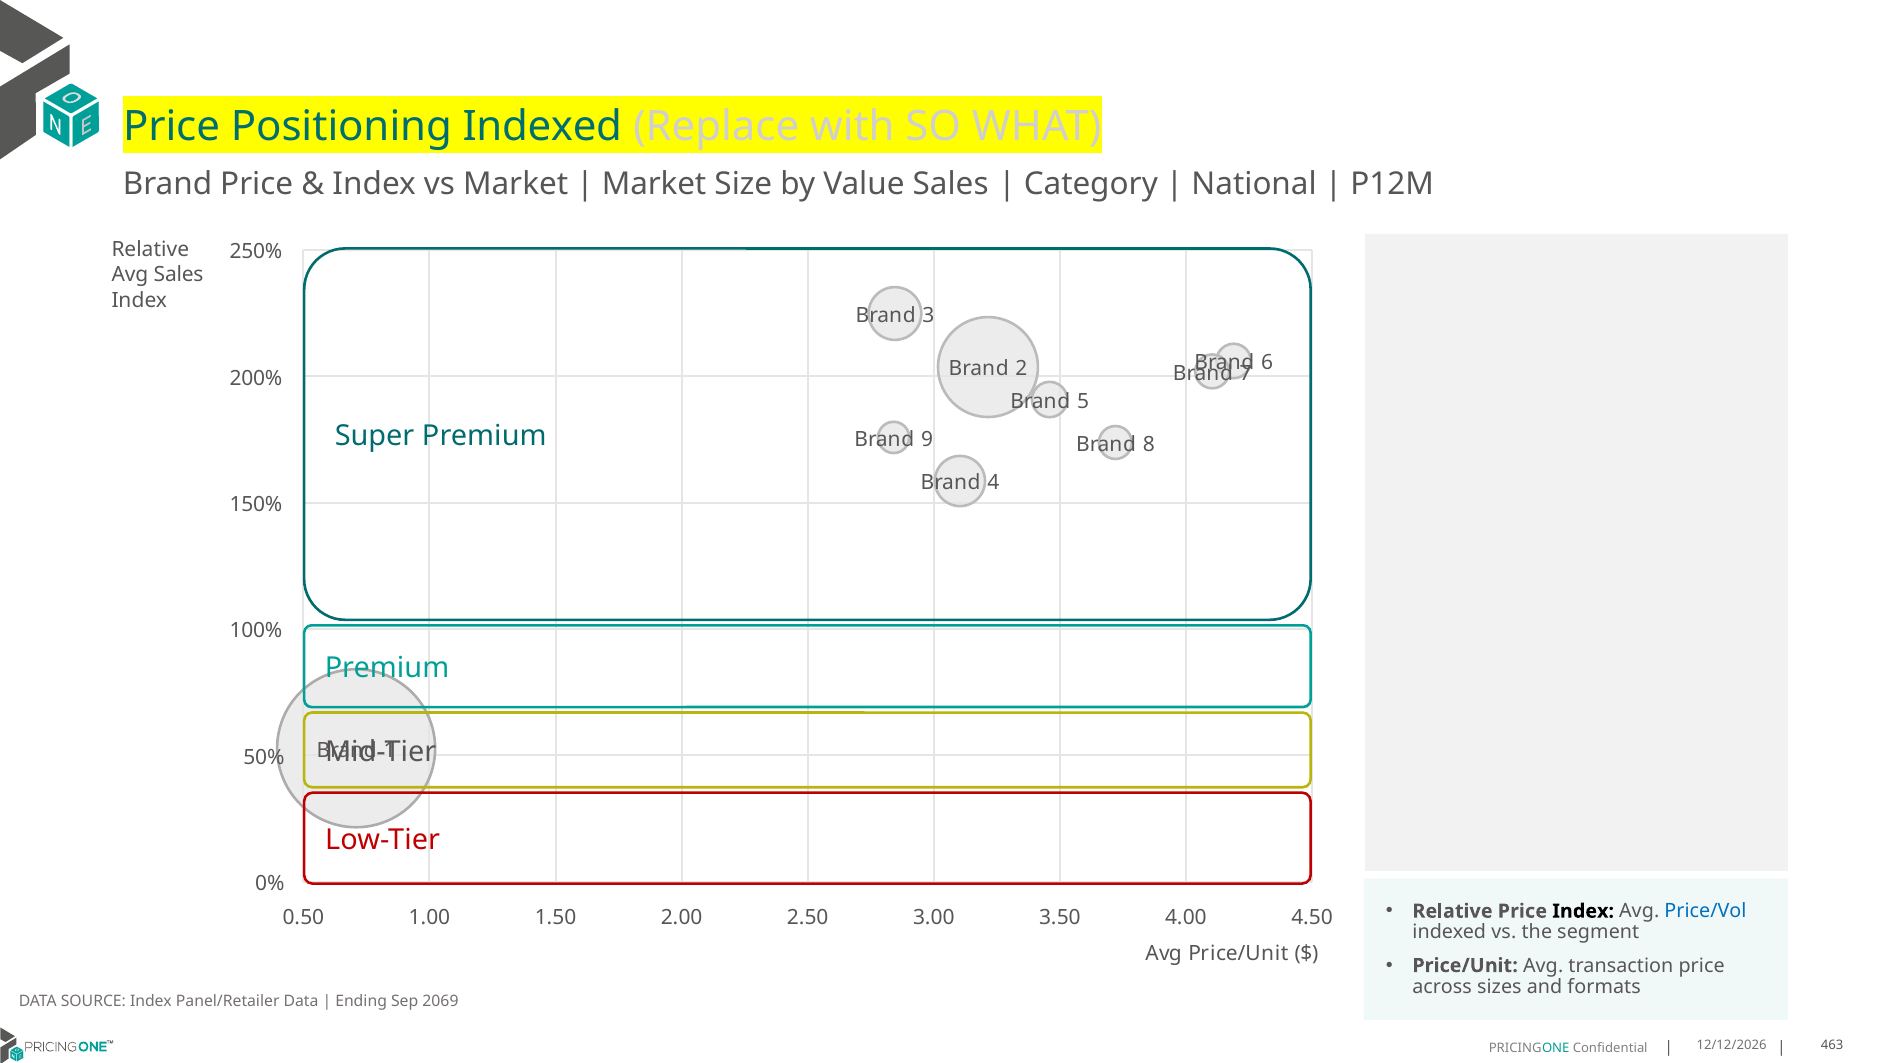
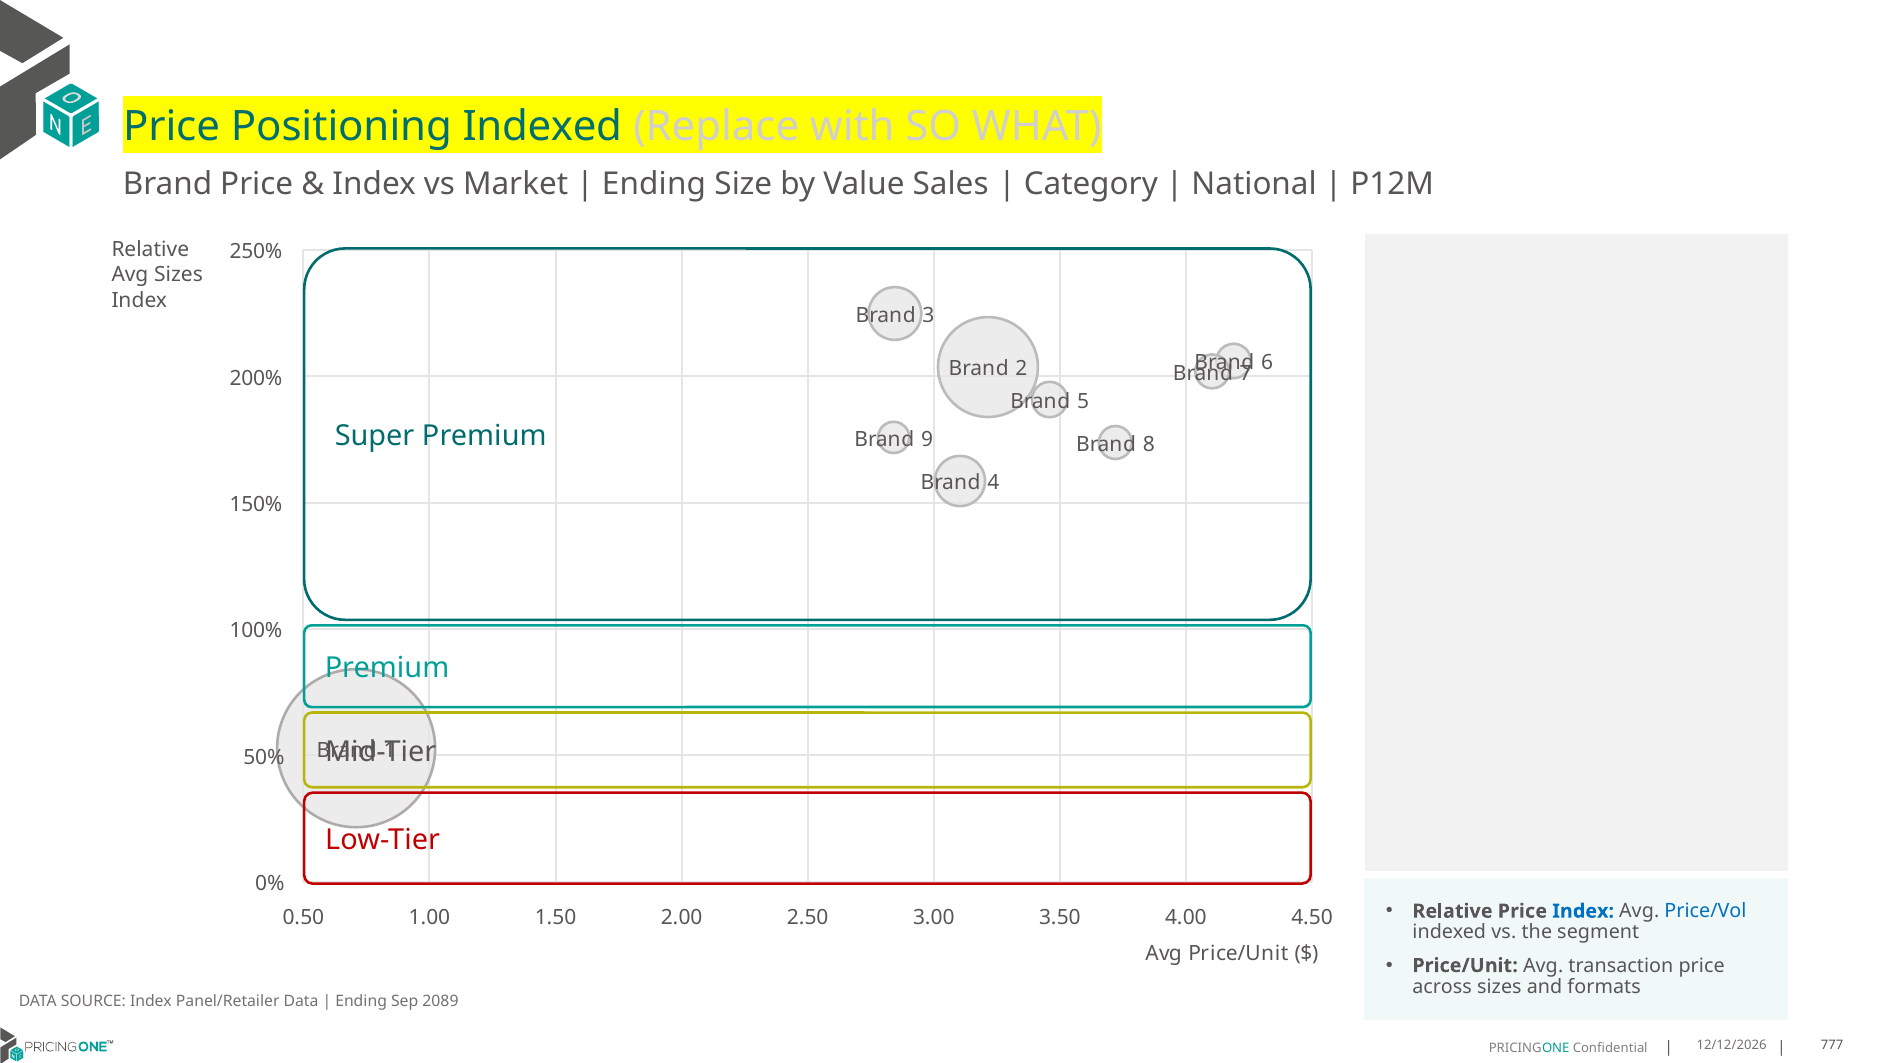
Market at (654, 184): Market -> Ending
Avg Sales: Sales -> Sizes
Index at (1583, 911) colour: black -> blue
2069: 2069 -> 2089
463: 463 -> 777
